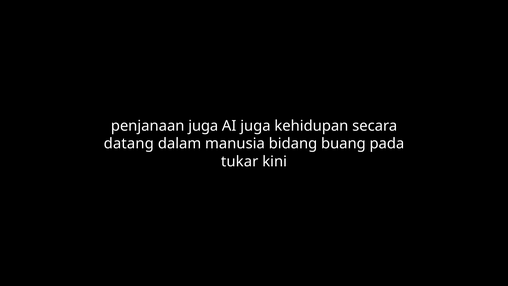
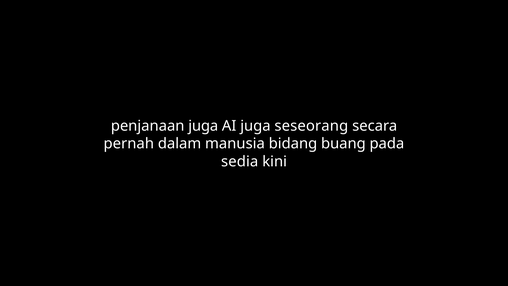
kehidupan: kehidupan -> seseorang
datang: datang -> pernah
tukar: tukar -> sedia
